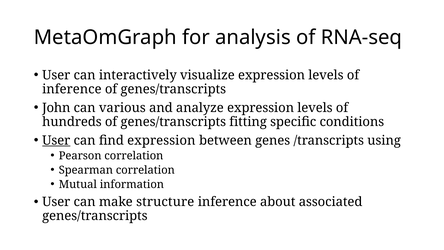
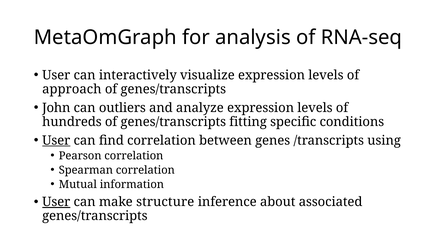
inference at (72, 89): inference -> approach
various: various -> outliers
find expression: expression -> correlation
User at (56, 202) underline: none -> present
